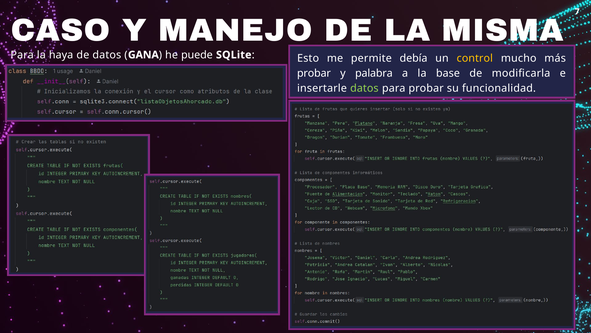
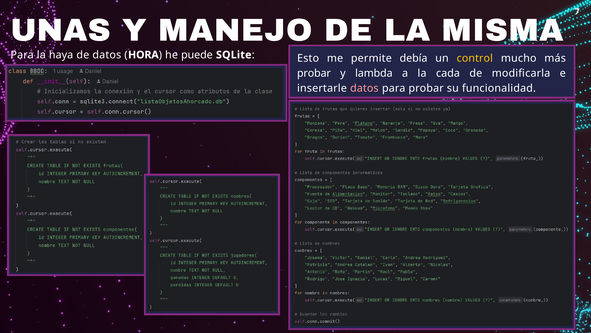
CASO: CASO -> UNAS
GANA: GANA -> HORA
palabra: palabra -> lambda
base: base -> cada
datos at (364, 88) colour: light green -> pink
